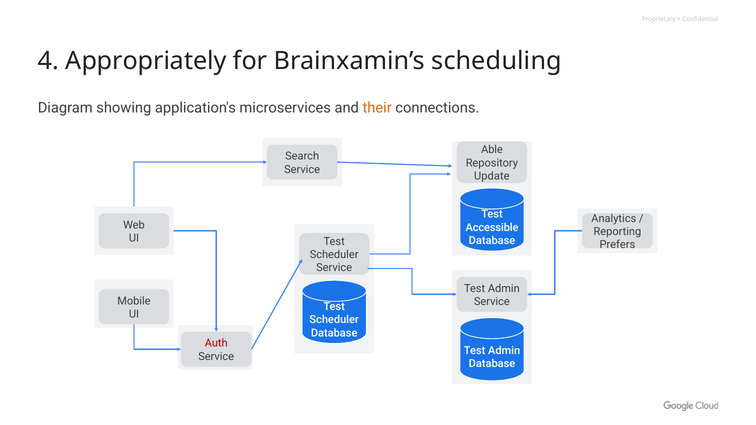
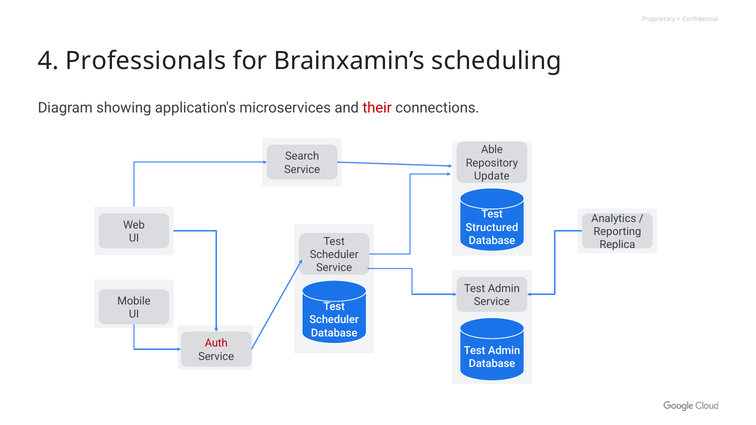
Appropriately: Appropriately -> Professionals
their colour: orange -> red
Accessible: Accessible -> Structured
Prefers: Prefers -> Replica
